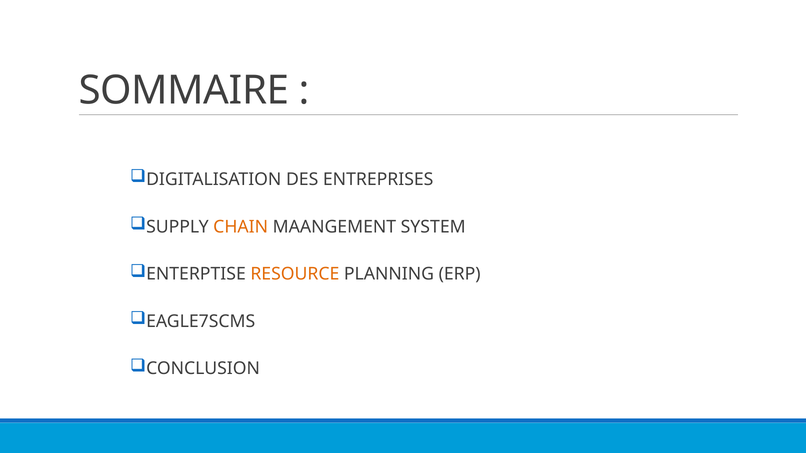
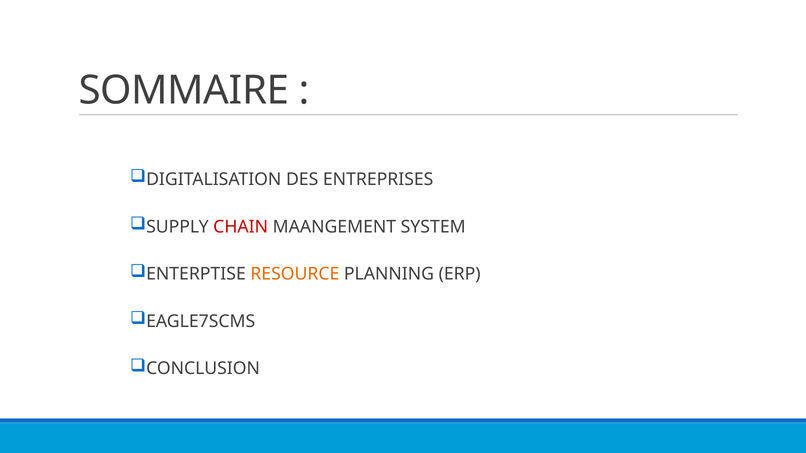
CHAIN colour: orange -> red
